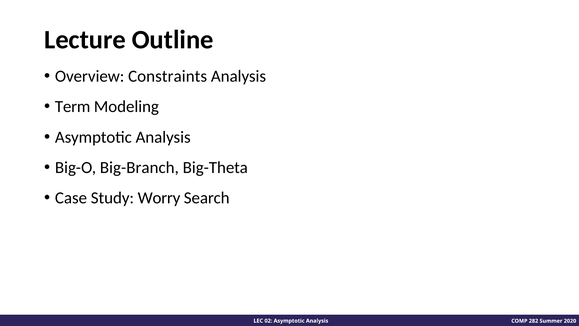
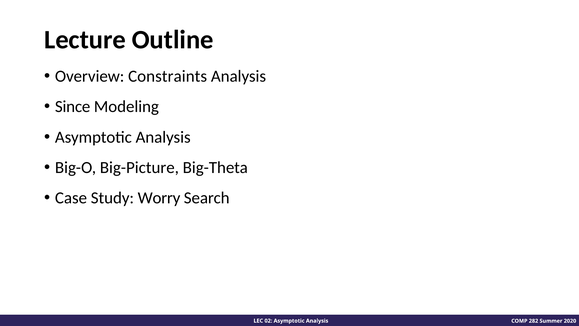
Term: Term -> Since
Big-Branch: Big-Branch -> Big-Picture
